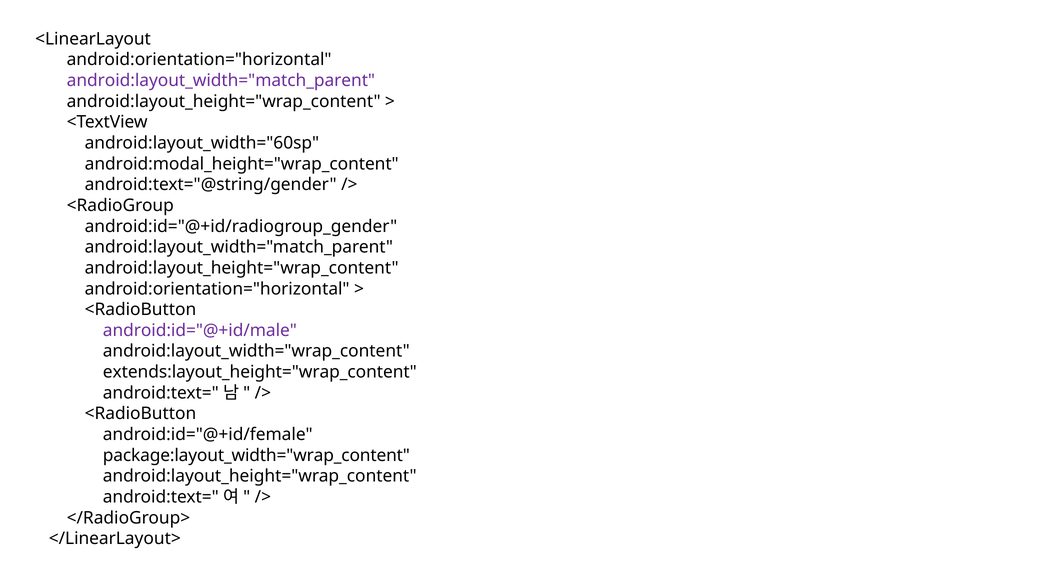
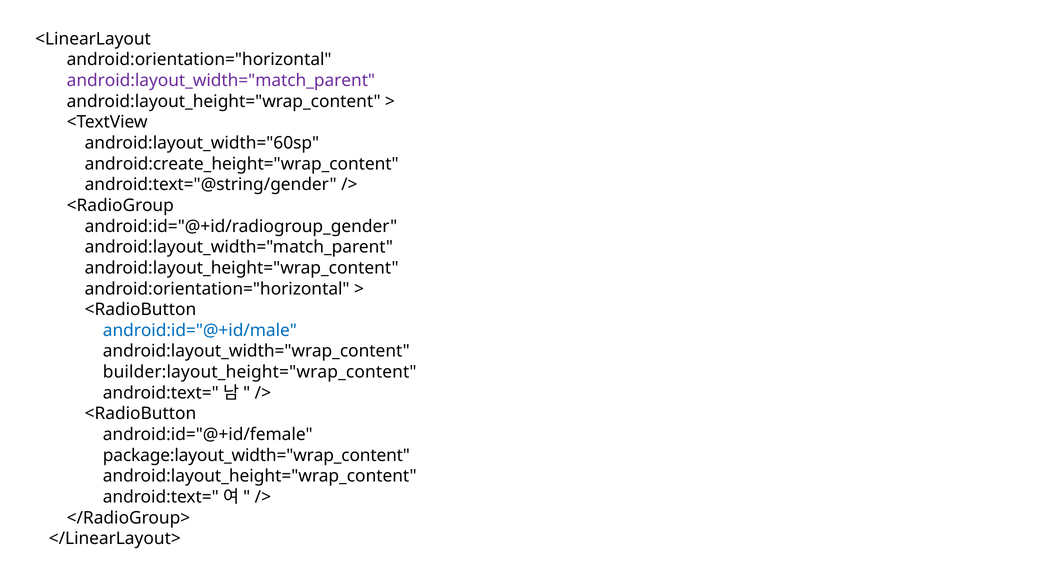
android:modal_height="wrap_content: android:modal_height="wrap_content -> android:create_height="wrap_content
android:id="@+id/male colour: purple -> blue
extends:layout_height="wrap_content: extends:layout_height="wrap_content -> builder:layout_height="wrap_content
